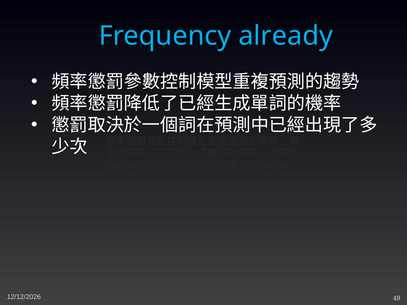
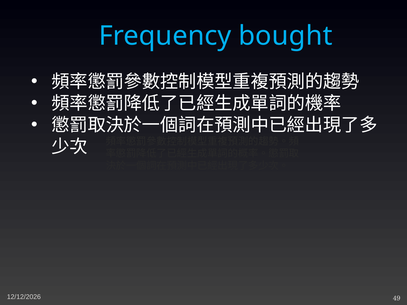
already: already -> bought
